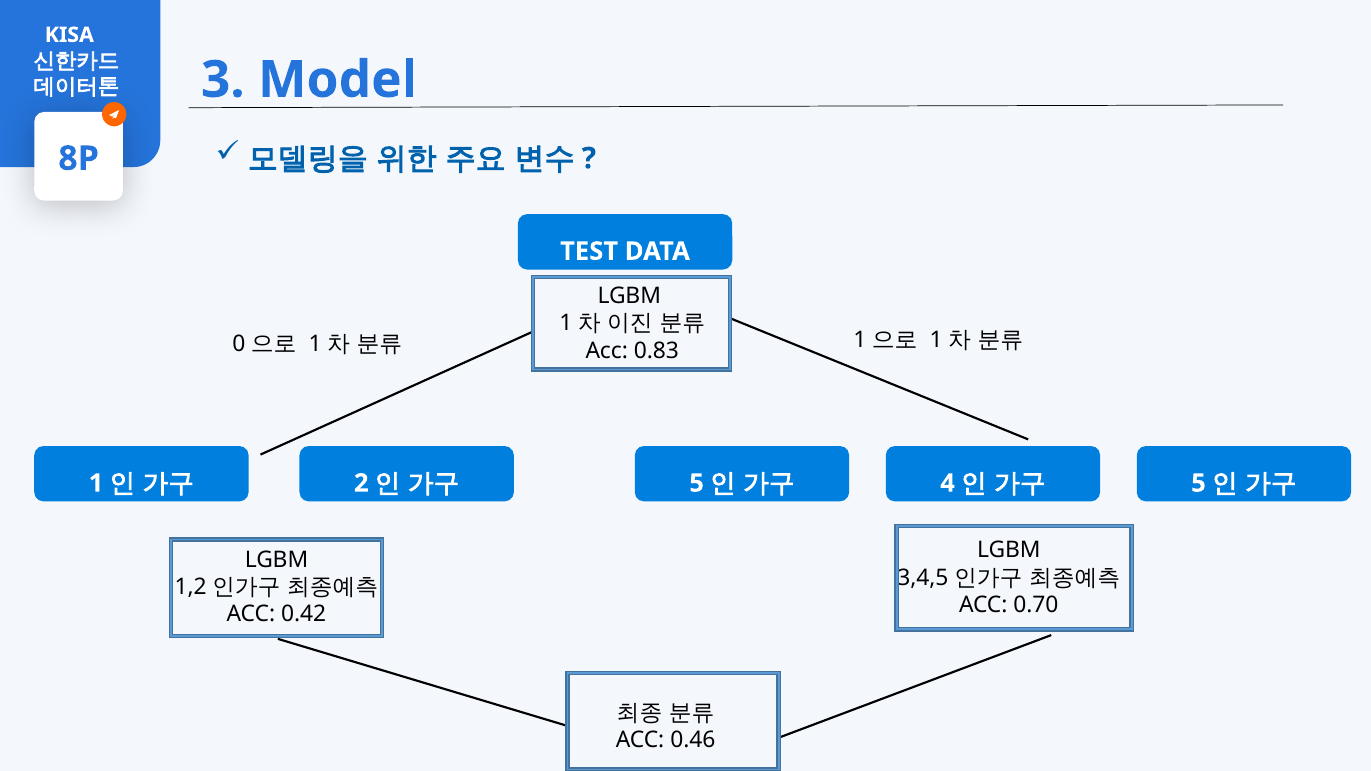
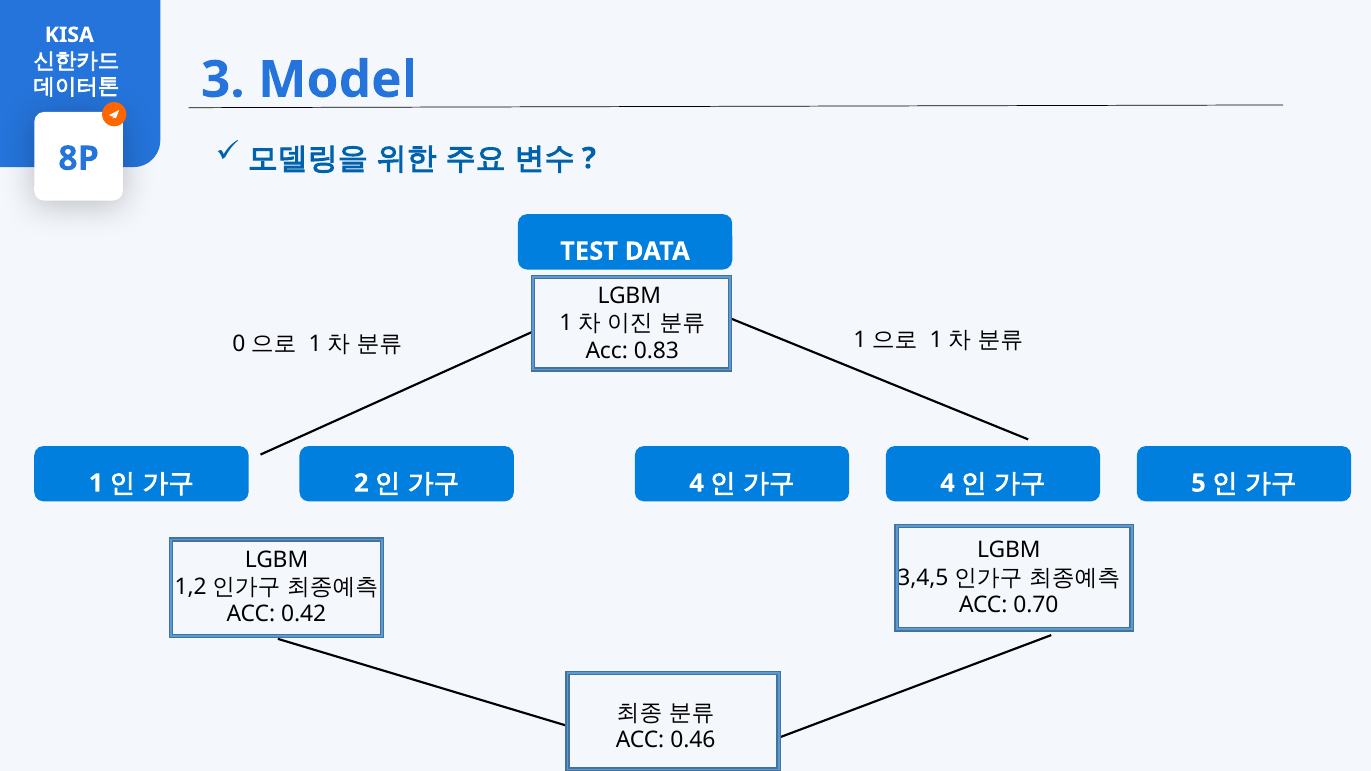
5 at (697, 483): 5 -> 4
